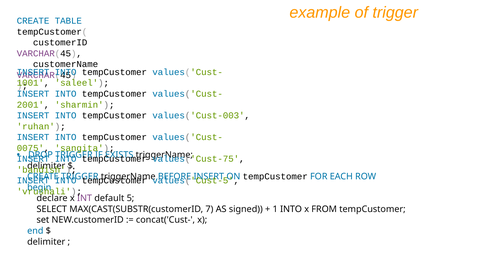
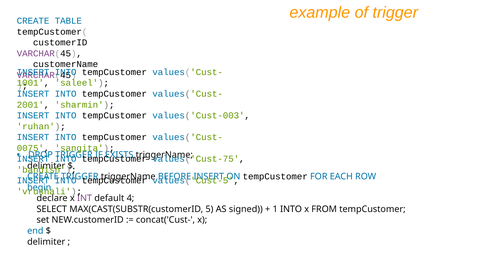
5: 5 -> 4
7: 7 -> 5
